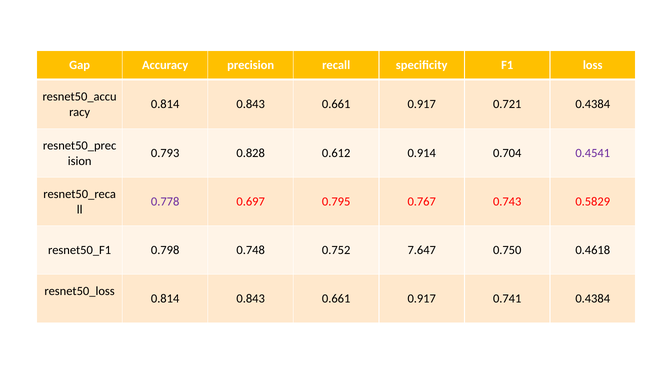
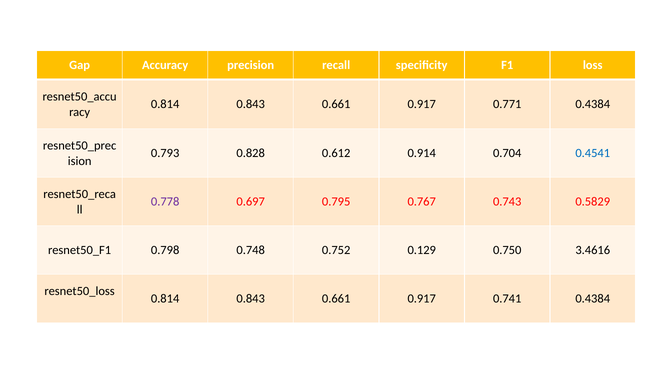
0.721: 0.721 -> 0.771
0.4541 colour: purple -> blue
7.647: 7.647 -> 0.129
0.4618: 0.4618 -> 3.4616
